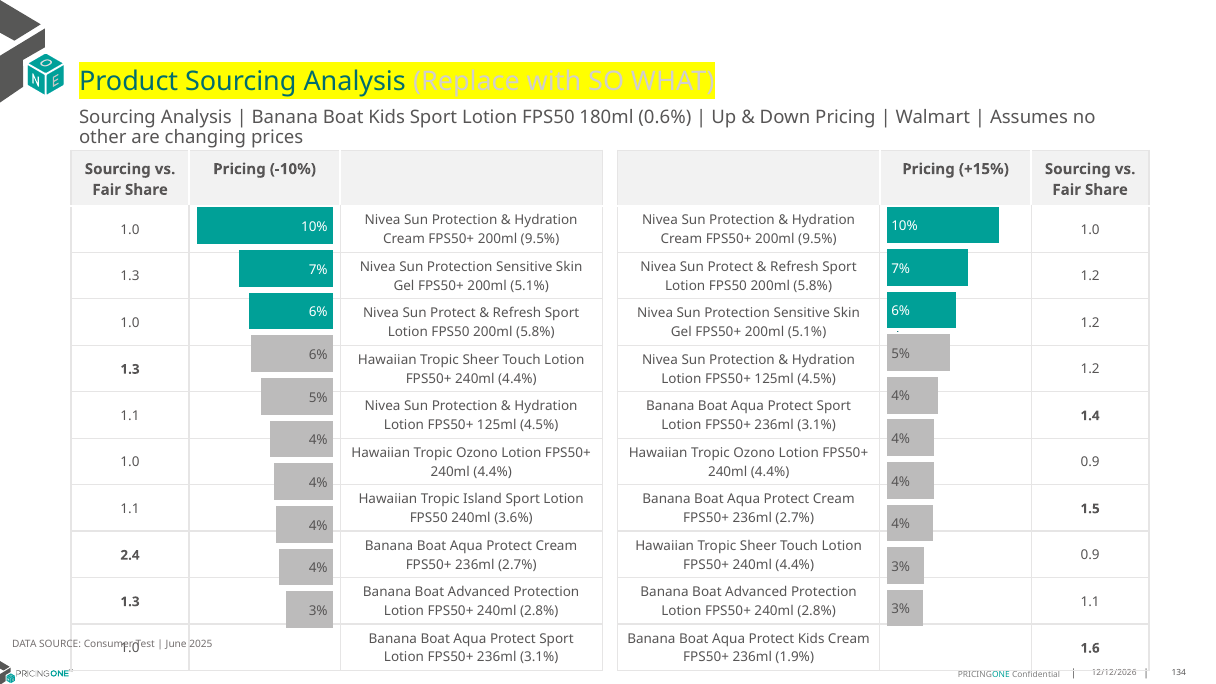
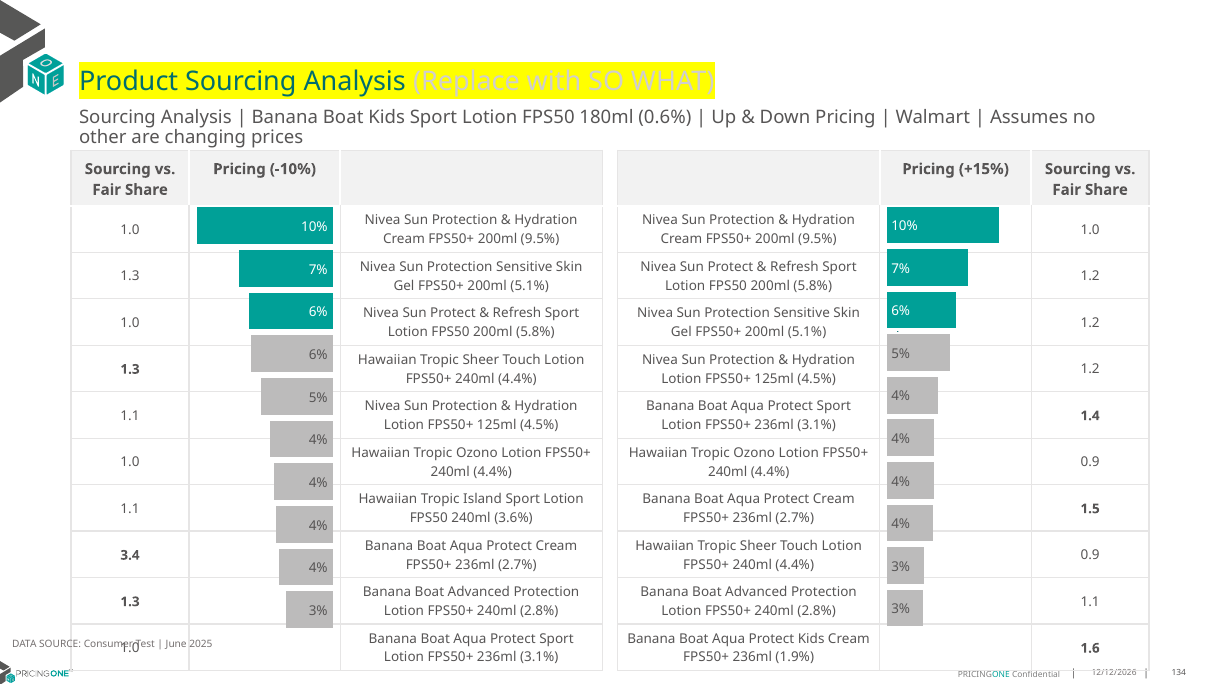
2.4: 2.4 -> 3.4
